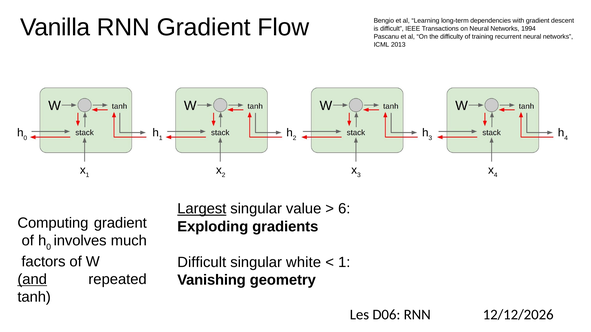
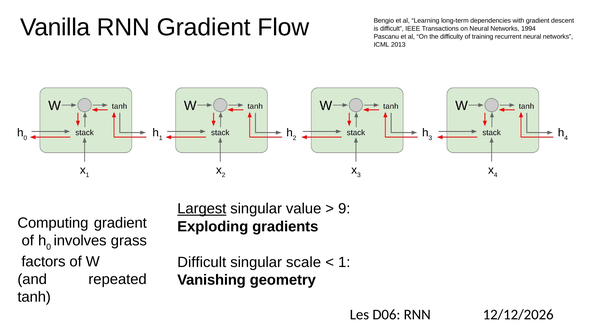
6: 6 -> 9
much: much -> grass
white: white -> scale
and underline: present -> none
